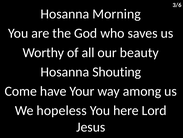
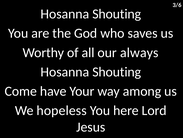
Morning at (117, 14): Morning -> Shouting
beauty: beauty -> always
